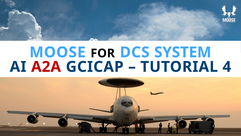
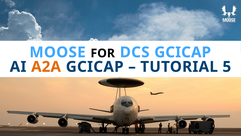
DCS SYSTEM: SYSTEM -> GCICAP
A2A colour: red -> orange
4: 4 -> 5
